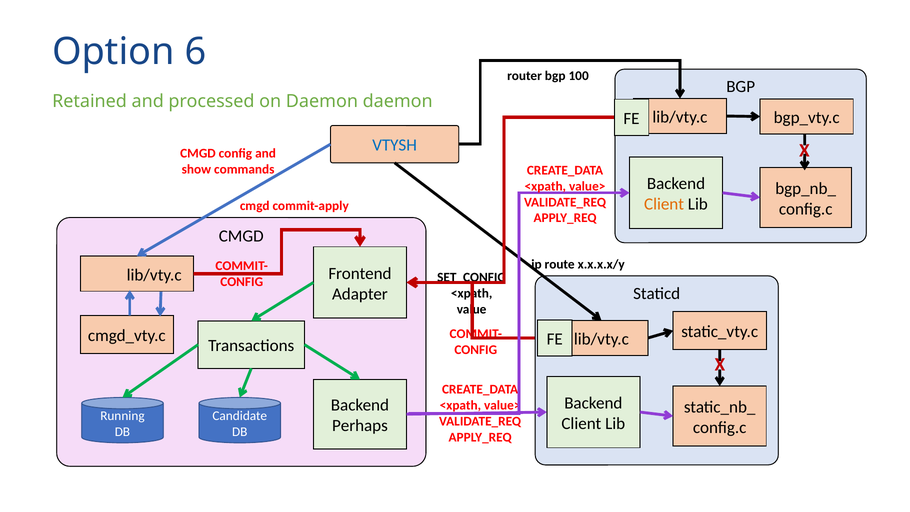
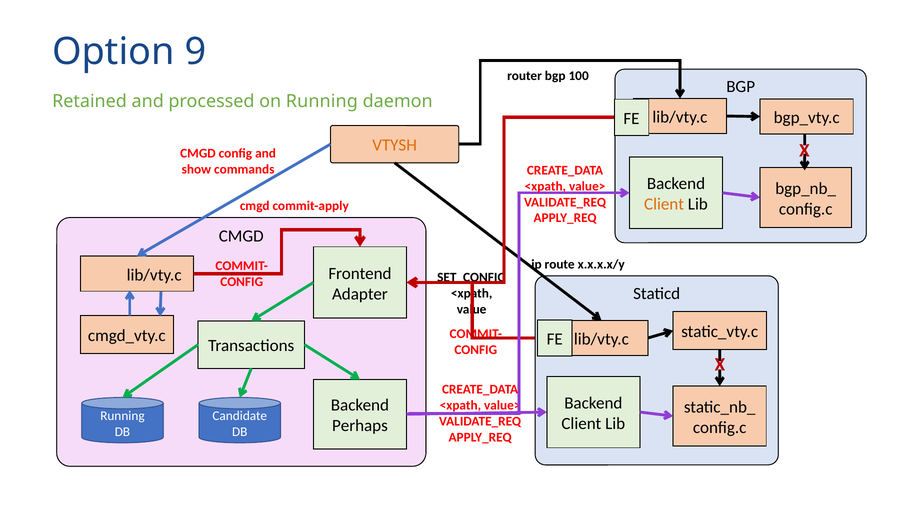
6: 6 -> 9
on Daemon: Daemon -> Running
VTYSH colour: blue -> orange
